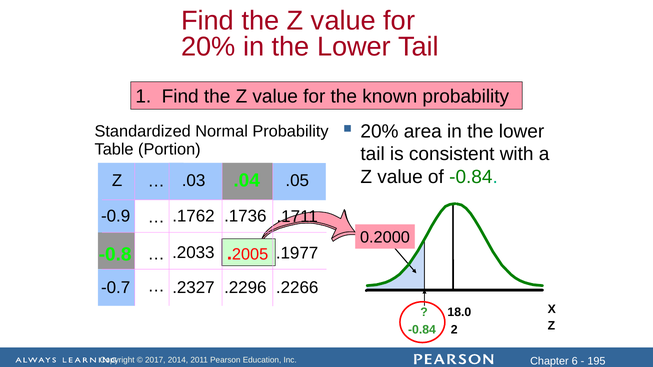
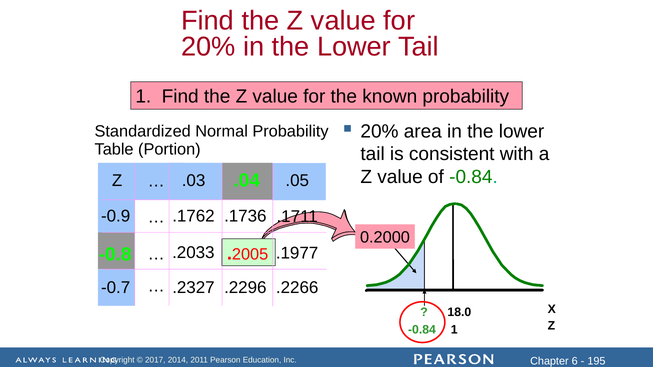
-0.84 2: 2 -> 1
